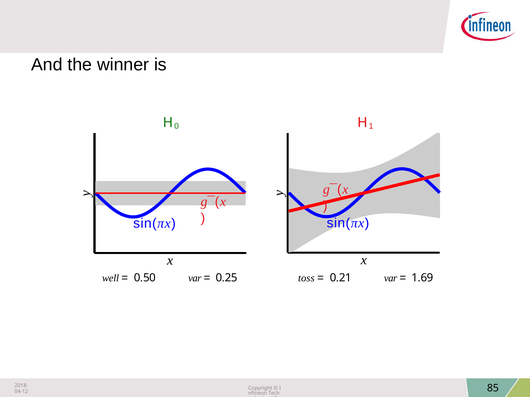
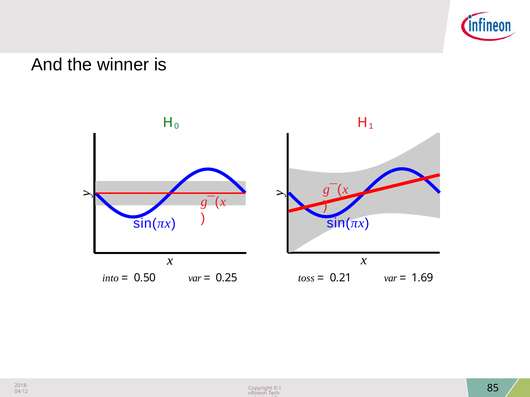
well: well -> into
